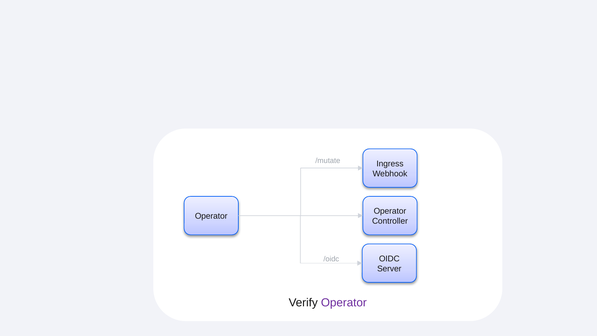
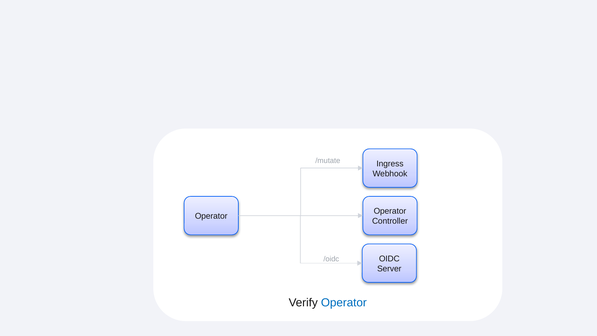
Operator at (344, 302) colour: purple -> blue
